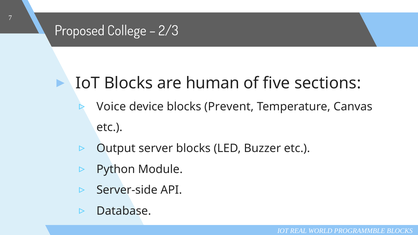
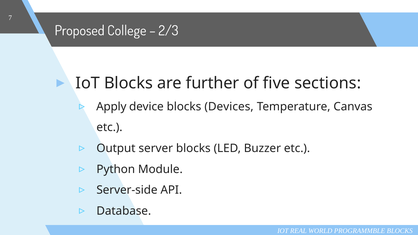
human: human -> further
Voice: Voice -> Apply
Prevent: Prevent -> Devices
